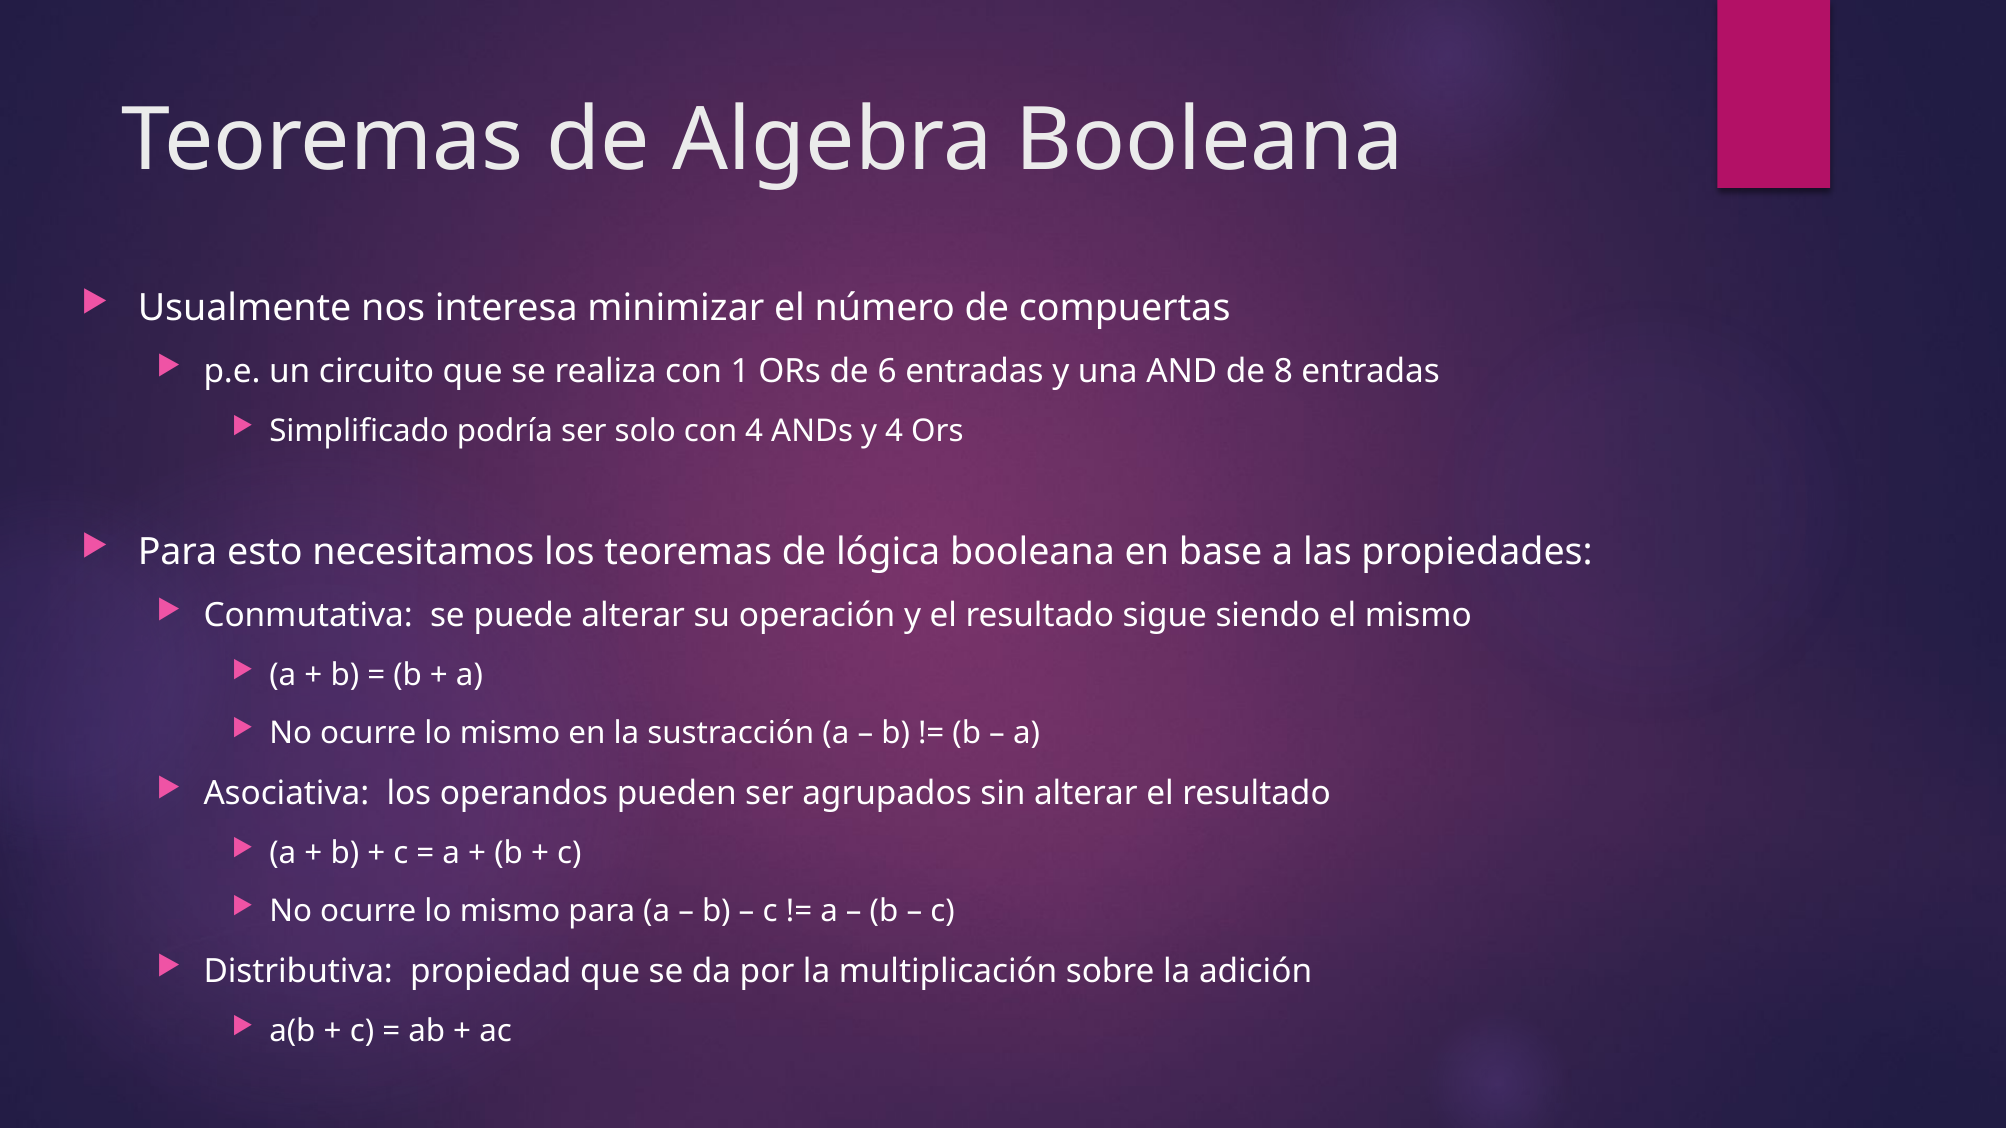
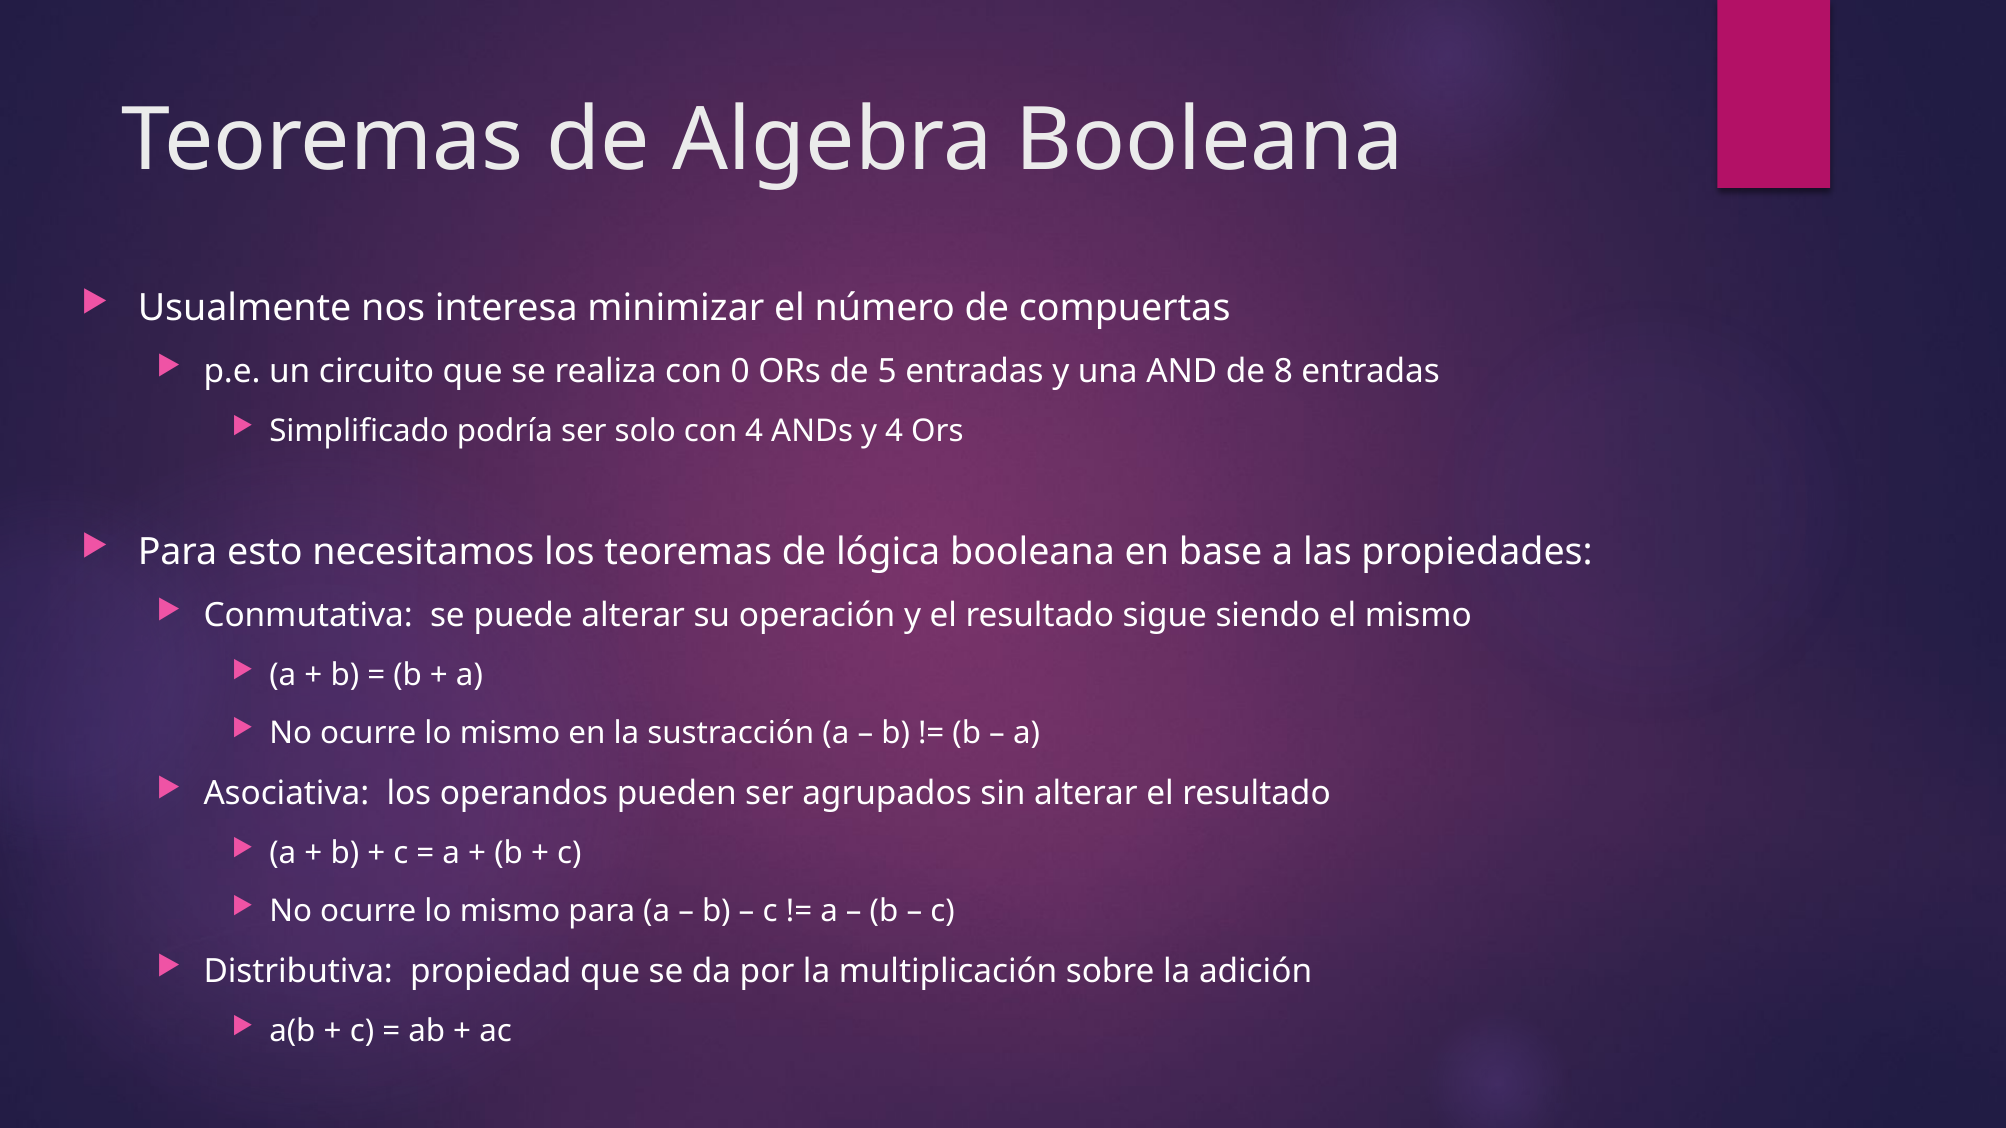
1: 1 -> 0
6: 6 -> 5
